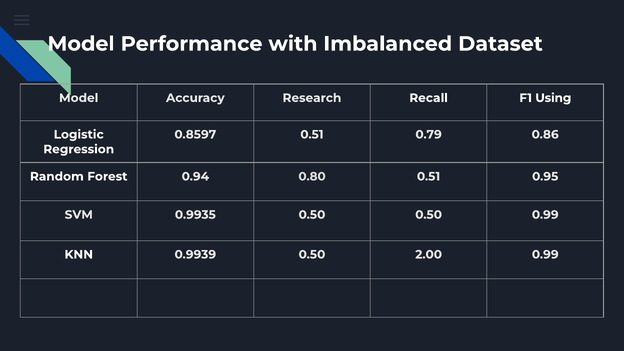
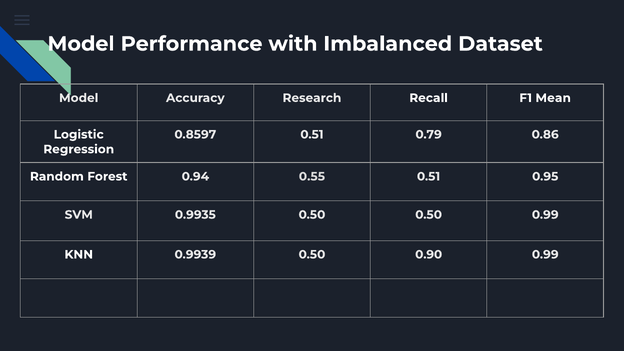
Using: Using -> Mean
0.80: 0.80 -> 0.55
2.00: 2.00 -> 0.90
